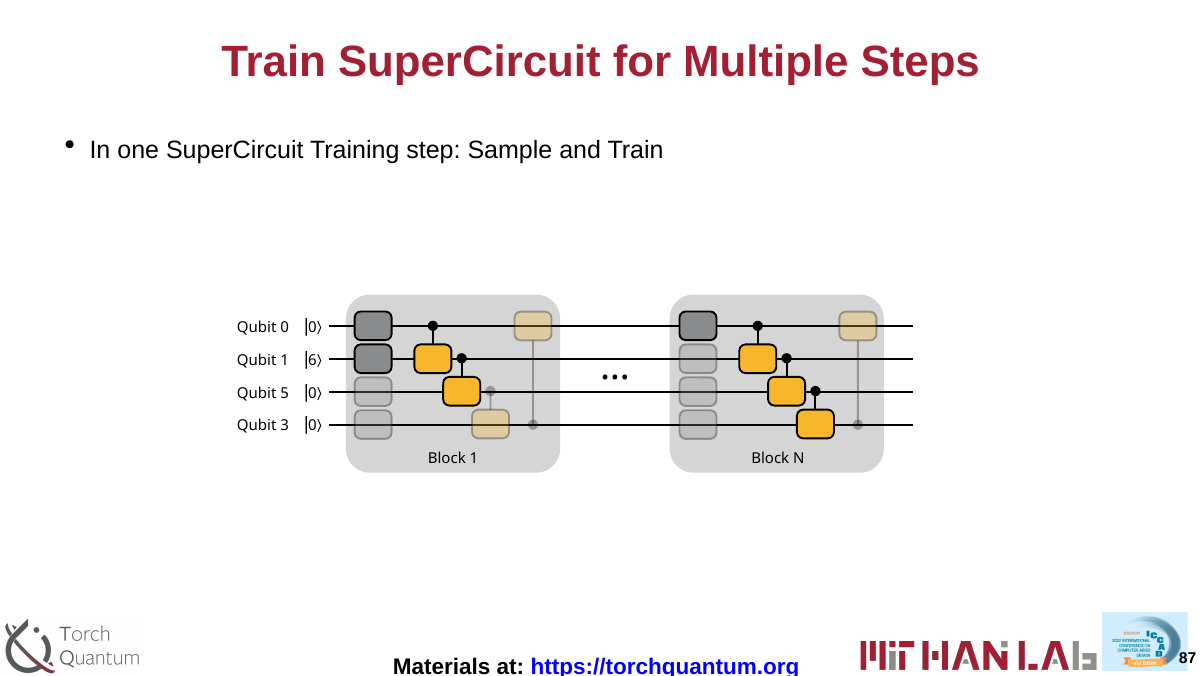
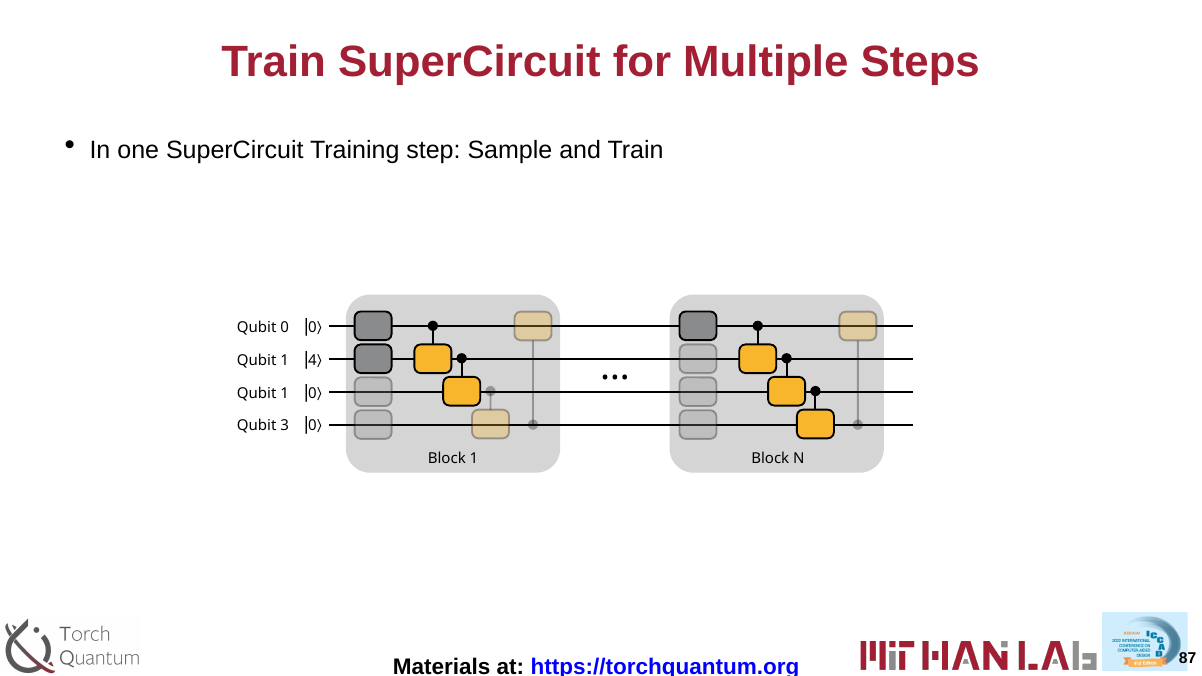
6: 6 -> 4
5 at (285, 393): 5 -> 1
